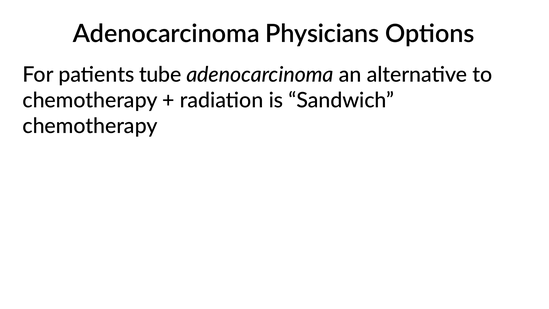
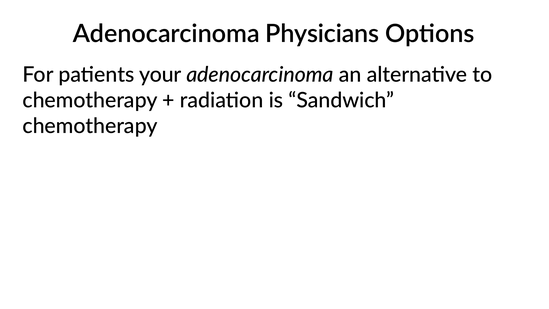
tube: tube -> your
